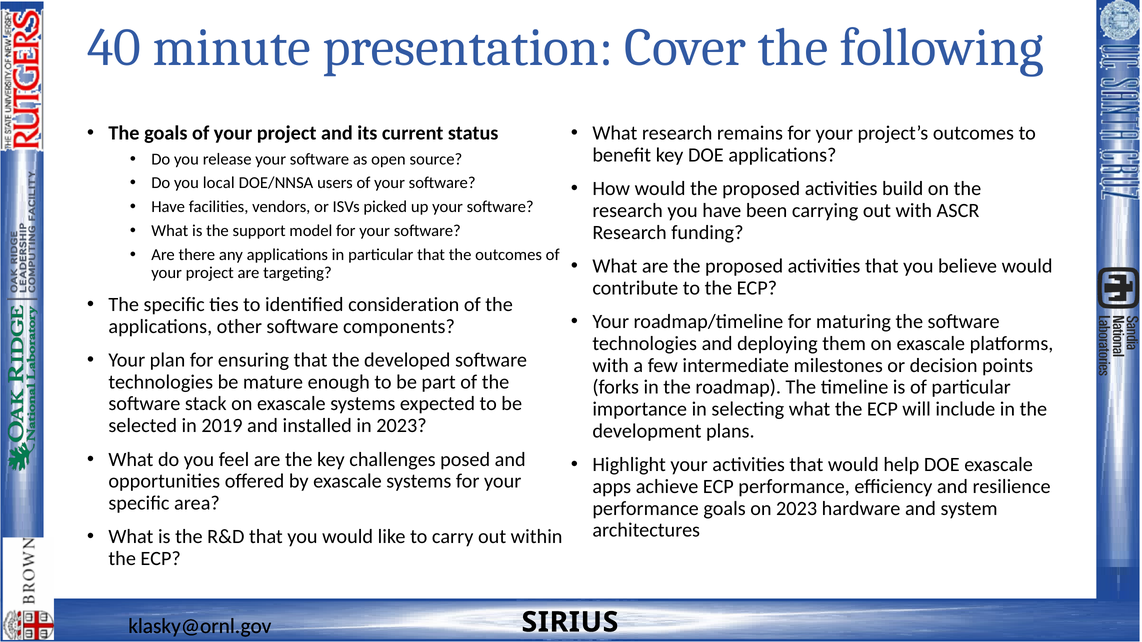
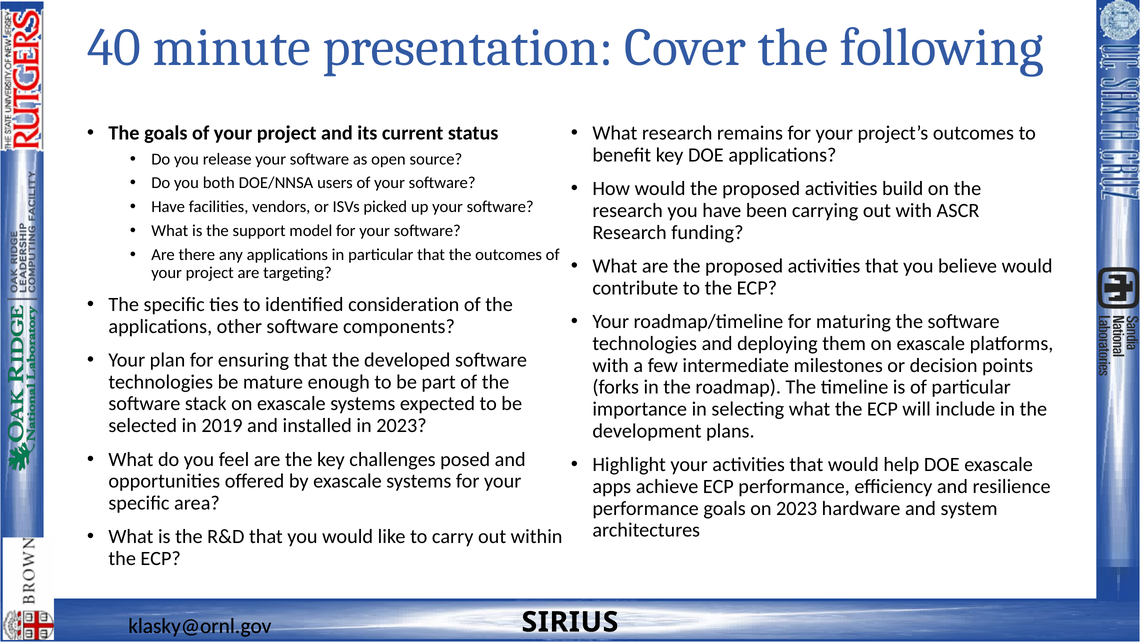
local: local -> both
